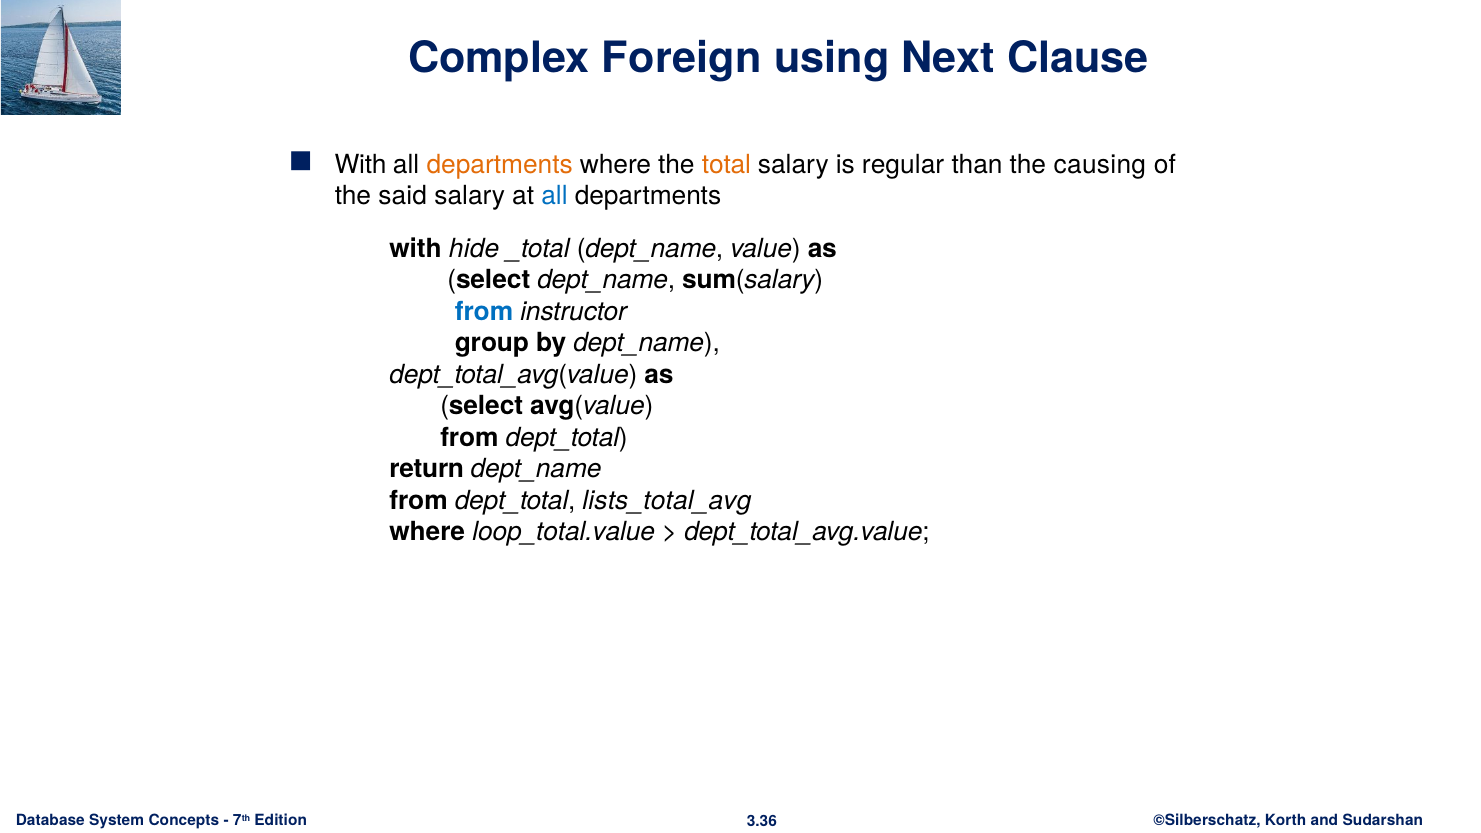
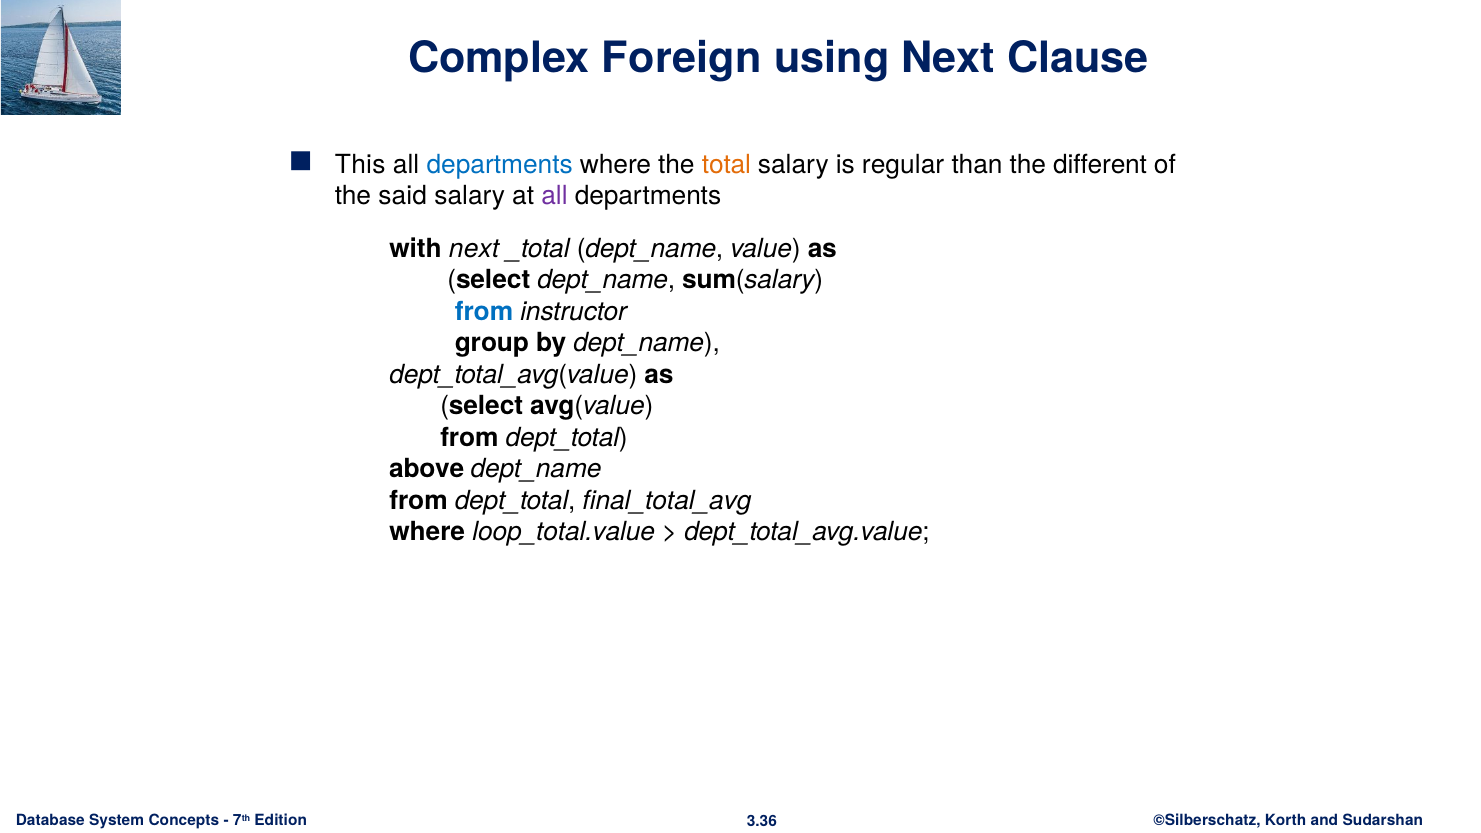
With at (361, 164): With -> This
departments at (500, 164) colour: orange -> blue
causing: causing -> different
all at (554, 196) colour: blue -> purple
with hide: hide -> next
return: return -> above
lists_total_avg: lists_total_avg -> final_total_avg
